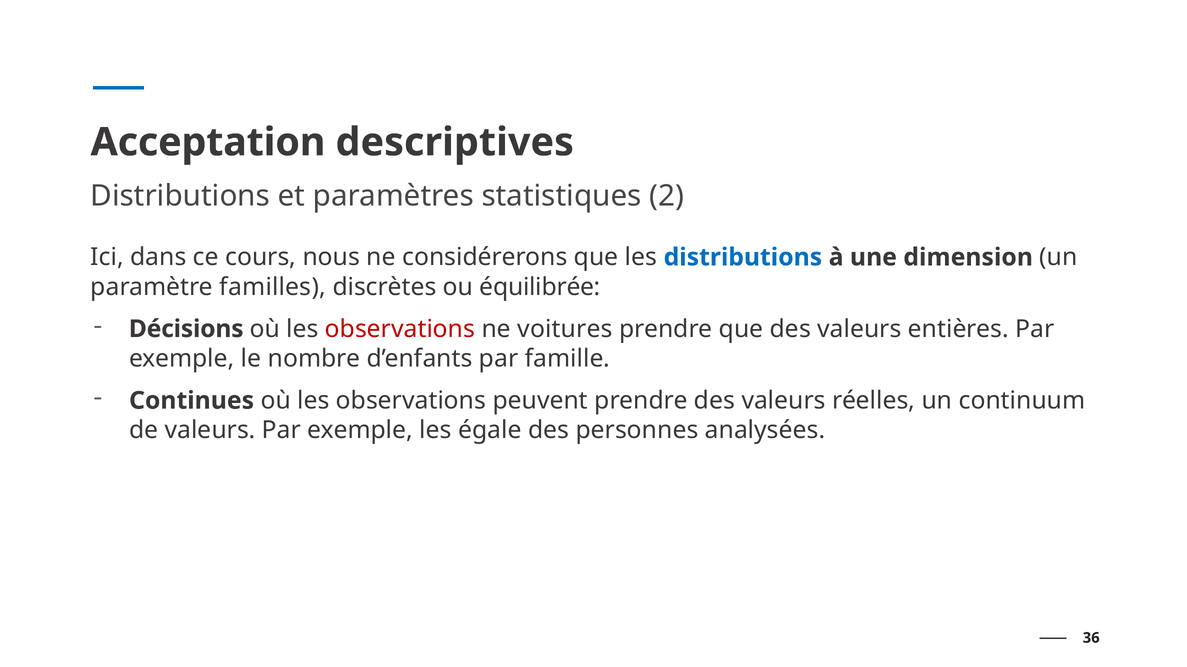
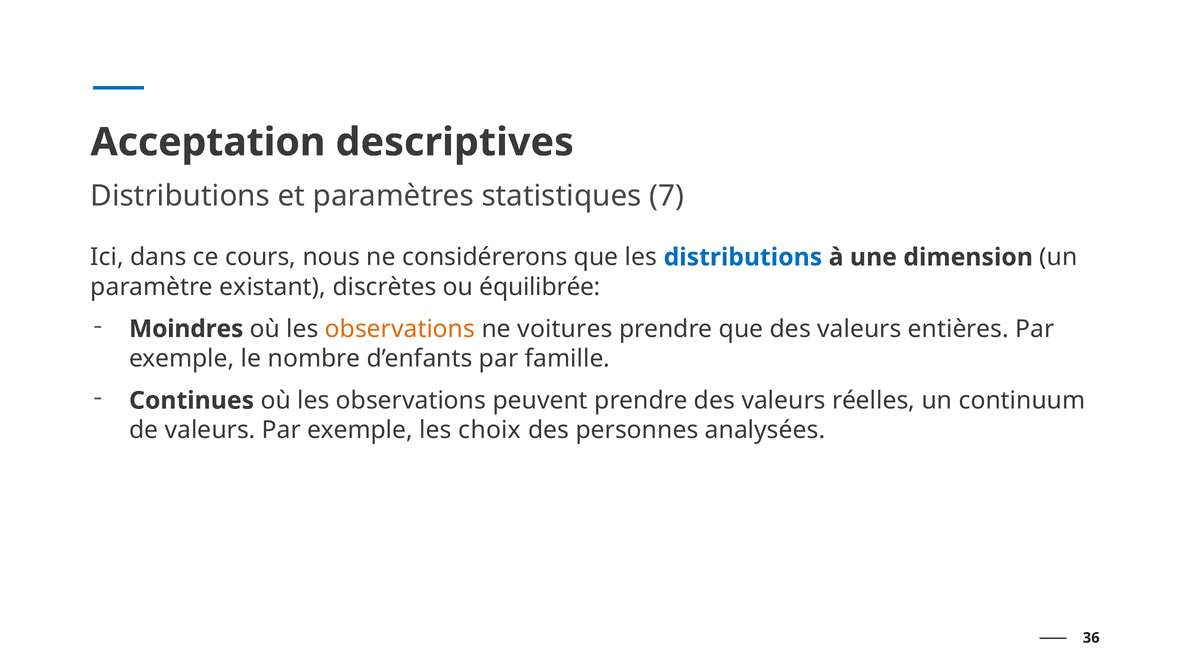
2: 2 -> 7
familles: familles -> existant
Décisions: Décisions -> Moindres
observations at (400, 329) colour: red -> orange
égale: égale -> choix
